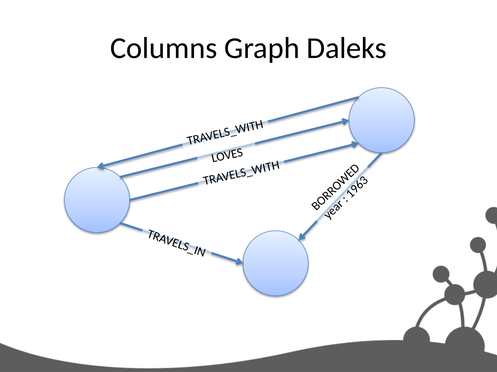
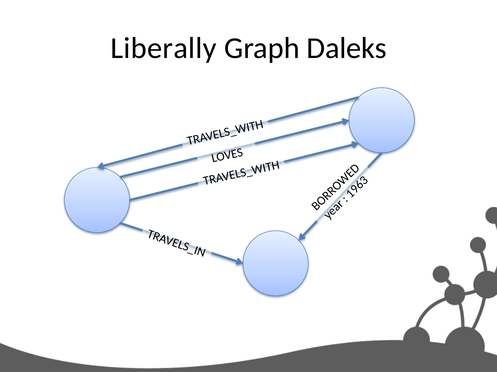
Columns: Columns -> Liberally
